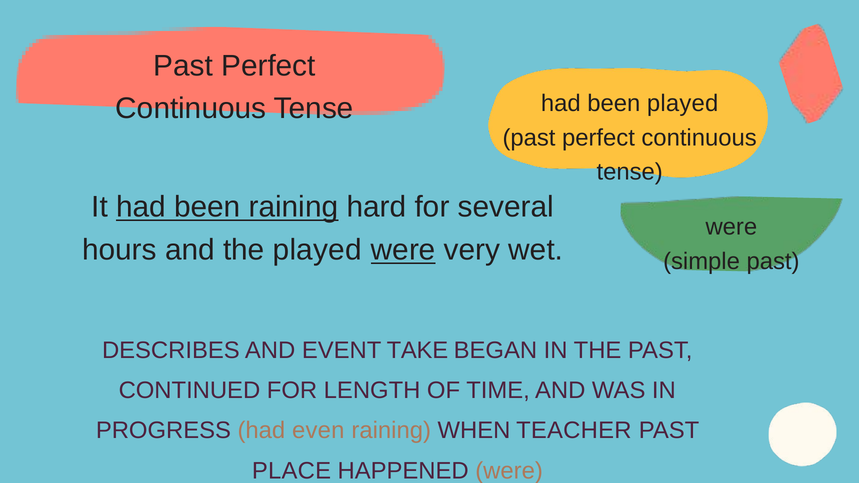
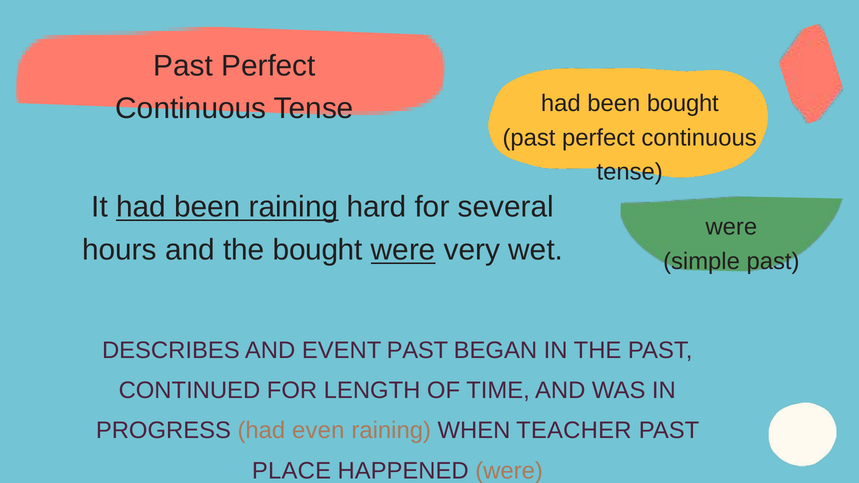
been played: played -> bought
the played: played -> bought
EVENT TAKE: TAKE -> PAST
